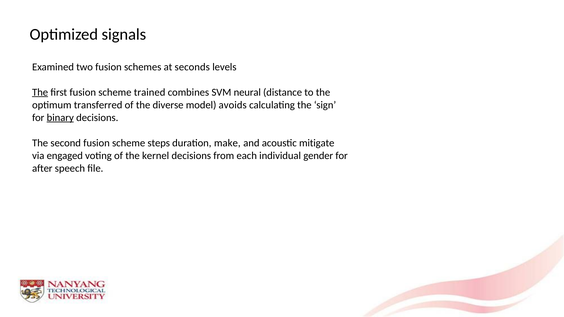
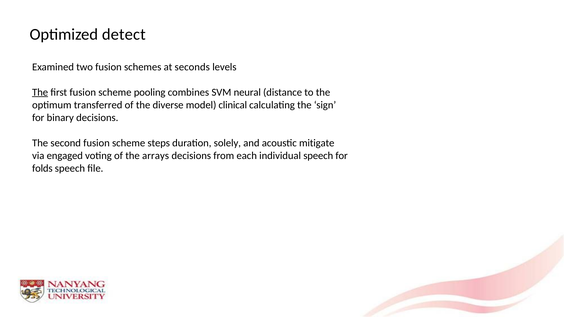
signals: signals -> detect
trained: trained -> pooling
avoids: avoids -> clinical
binary underline: present -> none
make: make -> solely
kernel: kernel -> arrays
individual gender: gender -> speech
after: after -> folds
